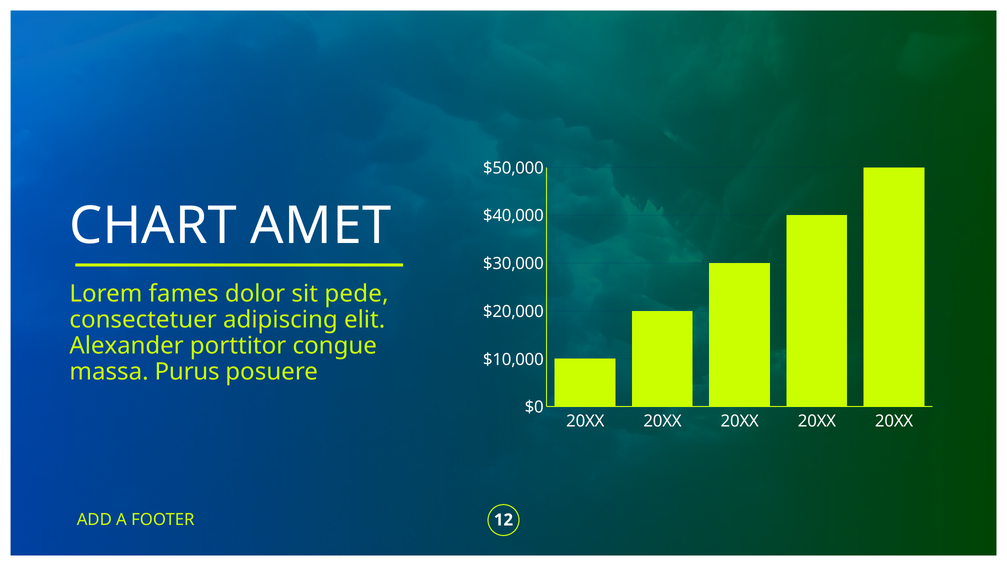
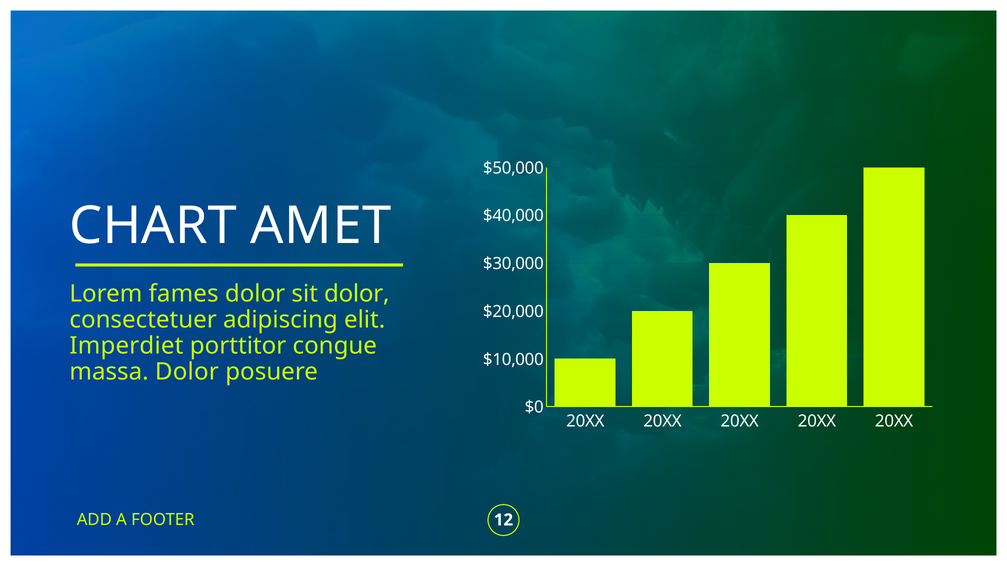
sit pede: pede -> dolor
Alexander: Alexander -> Imperdiet
massa Purus: Purus -> Dolor
